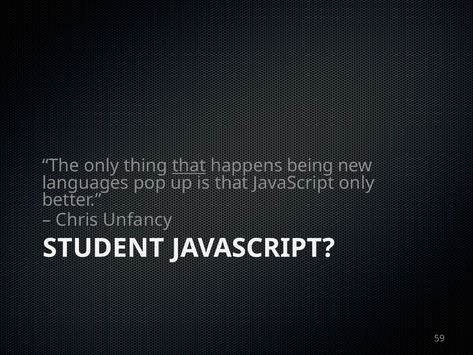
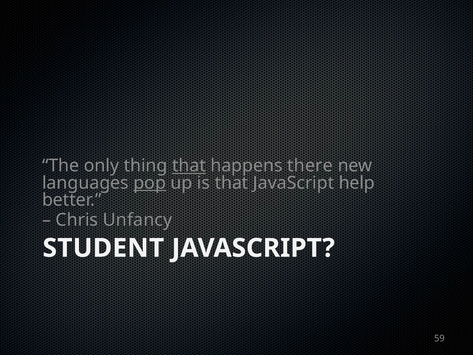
being: being -> there
pop underline: none -> present
JavaScript only: only -> help
